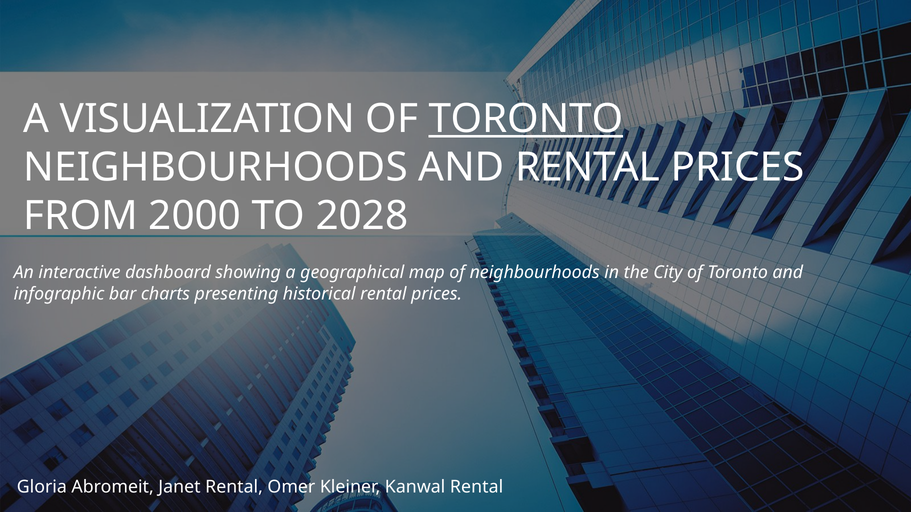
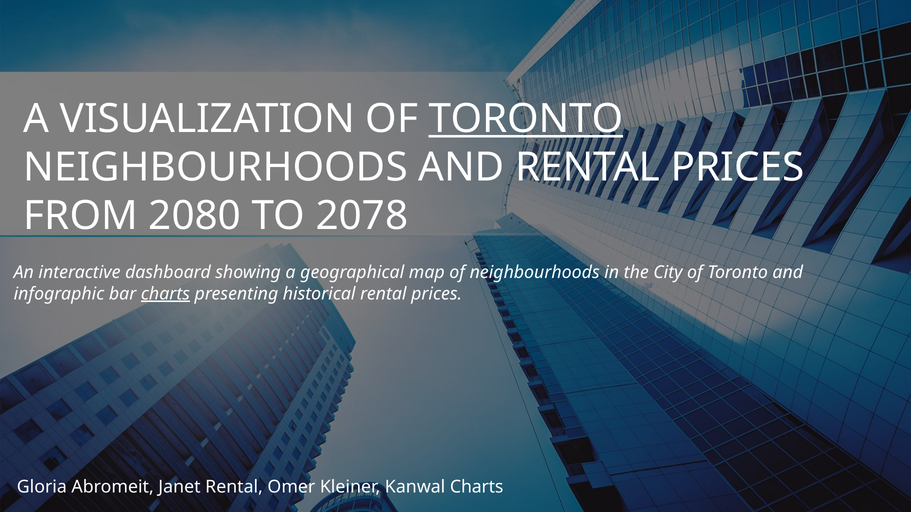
2000: 2000 -> 2080
2028: 2028 -> 2078
charts at (165, 294) underline: none -> present
Kanwal Rental: Rental -> Charts
